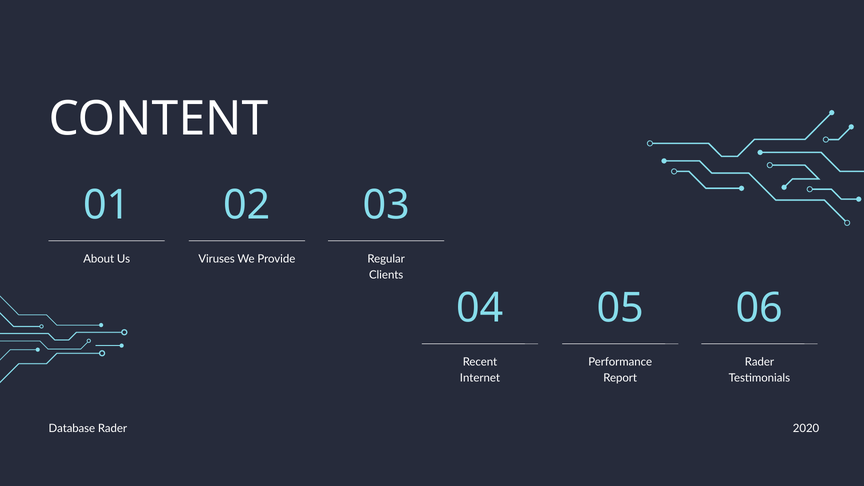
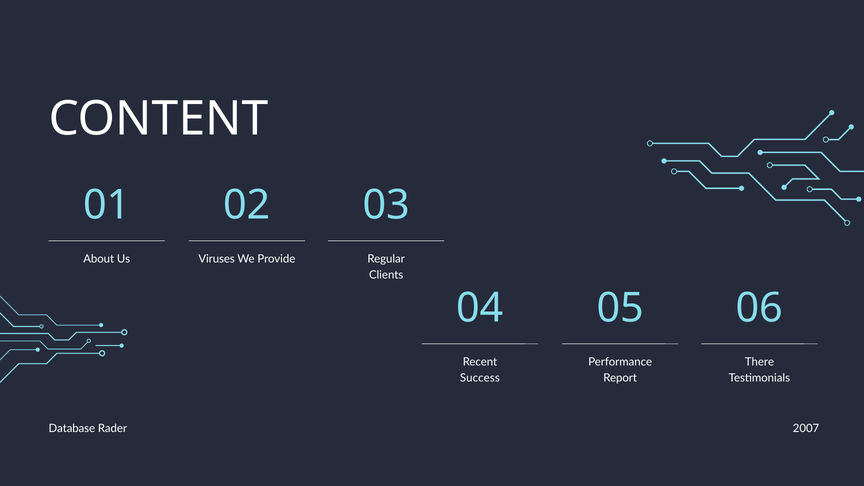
Rader at (759, 362): Rader -> There
Internet: Internet -> Success
2020: 2020 -> 2007
